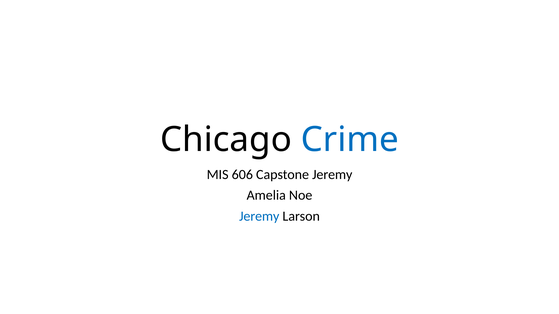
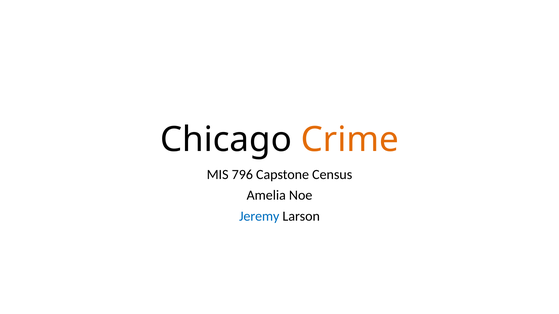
Crime colour: blue -> orange
606: 606 -> 796
Capstone Jeremy: Jeremy -> Census
